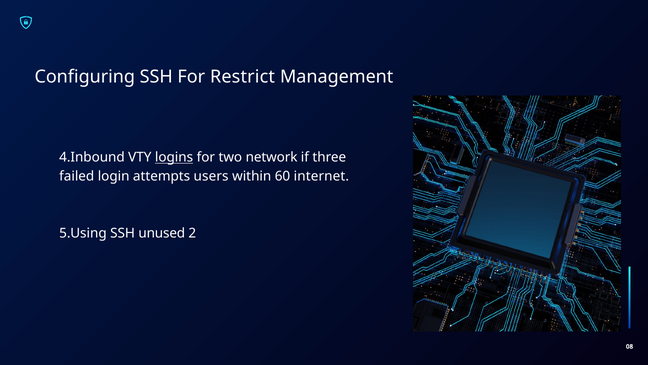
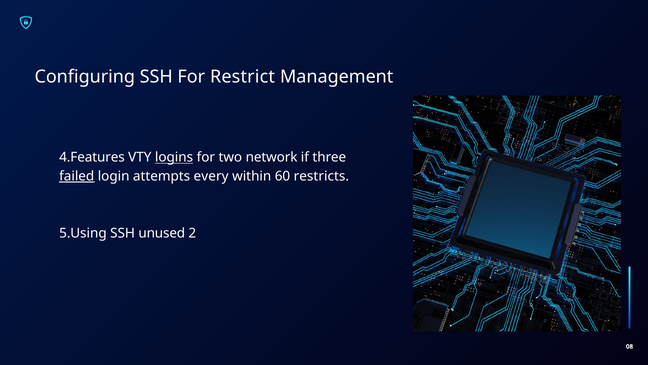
4.Inbound: 4.Inbound -> 4.Features
failed underline: none -> present
users: users -> every
internet: internet -> restricts
